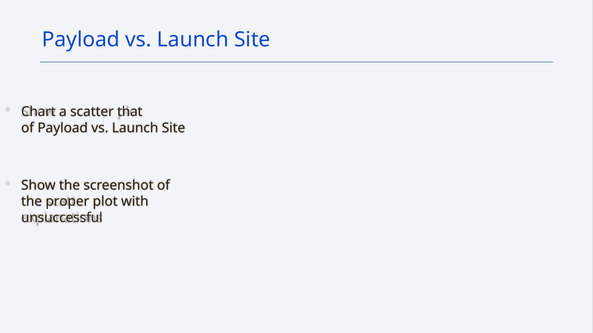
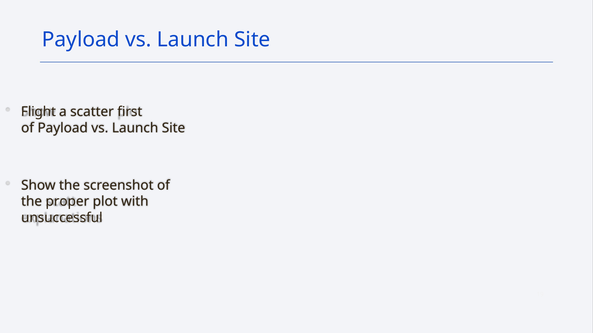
Chart: Chart -> Flight
that: that -> first
